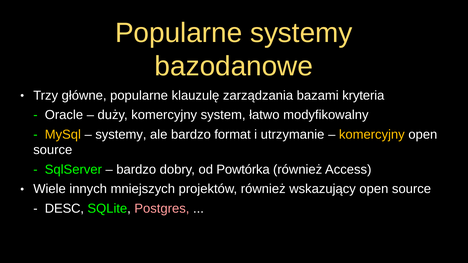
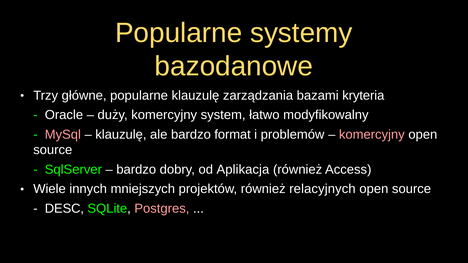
MySql colour: yellow -> pink
systemy at (121, 135): systemy -> klauzulę
utrzymanie: utrzymanie -> problemów
komercyjny at (372, 135) colour: yellow -> pink
Powtórka: Powtórka -> Aplikacja
wskazujący: wskazujący -> relacyjnych
